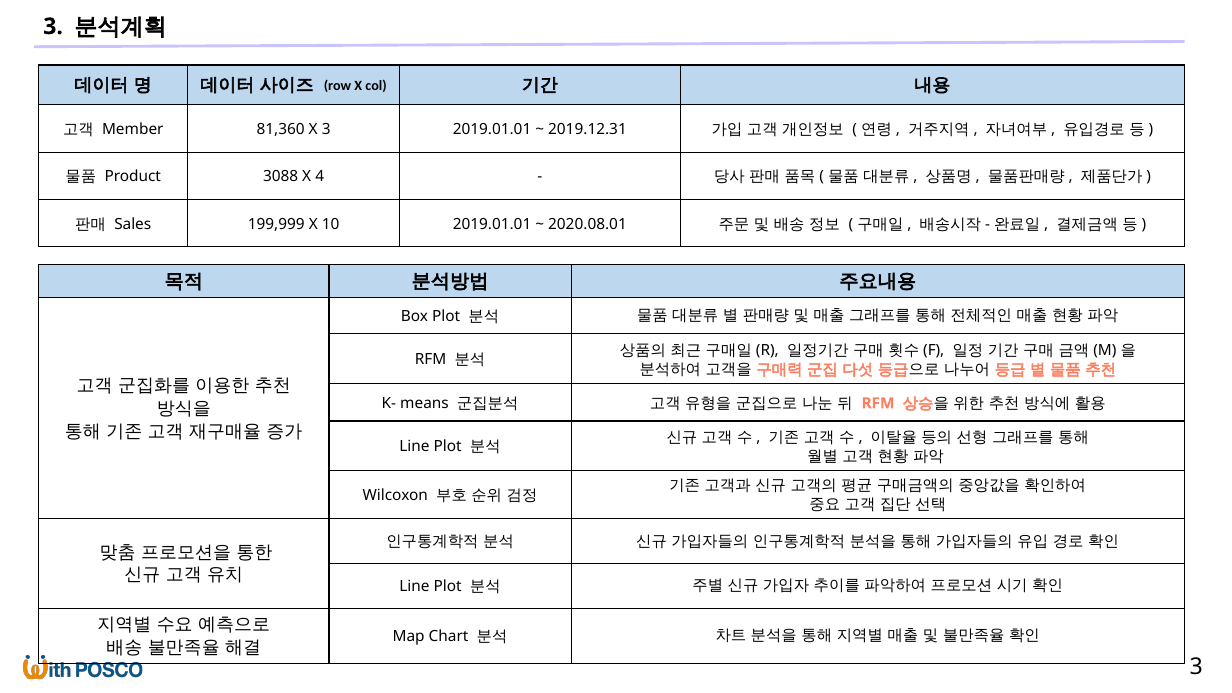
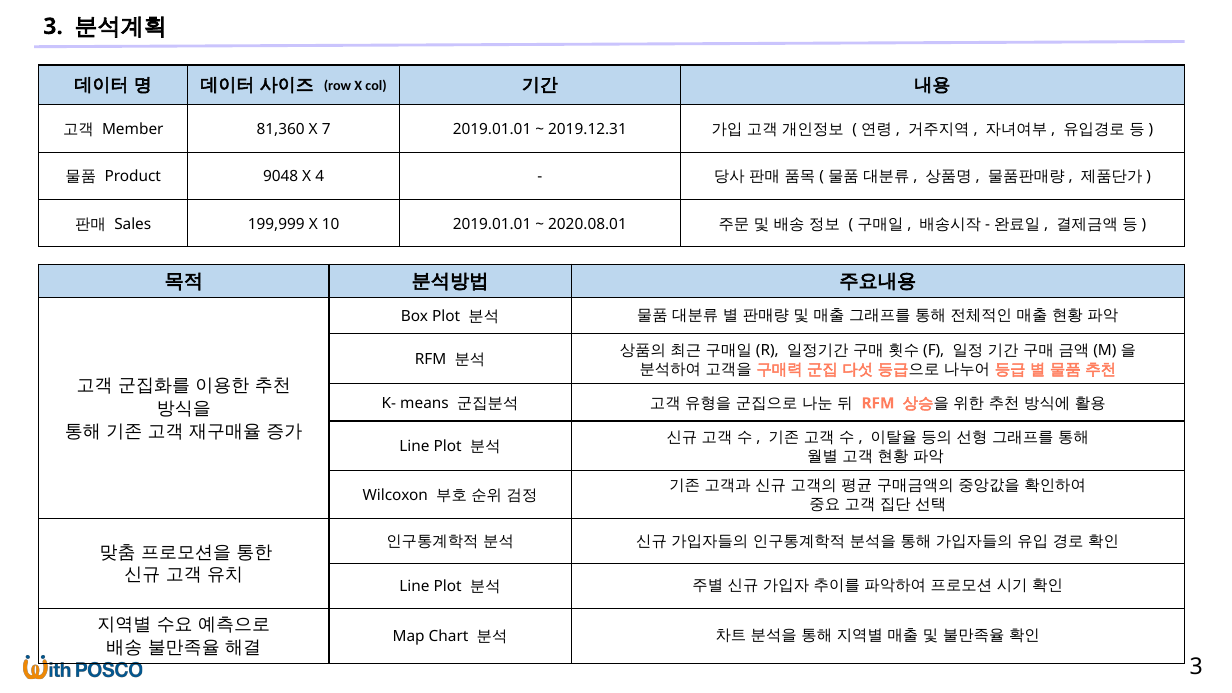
X 3: 3 -> 7
3088: 3088 -> 9048
